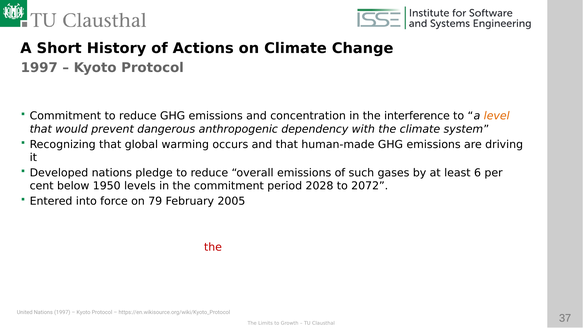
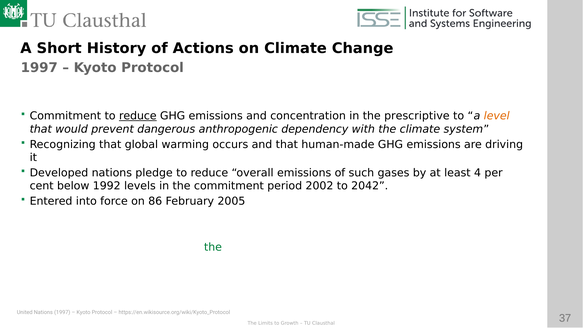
reduce at (138, 116) underline: none -> present
interference: interference -> prescriptive
6: 6 -> 4
1950: 1950 -> 1992
2028: 2028 -> 2002
2072: 2072 -> 2042
79: 79 -> 86
the at (213, 247) colour: red -> green
